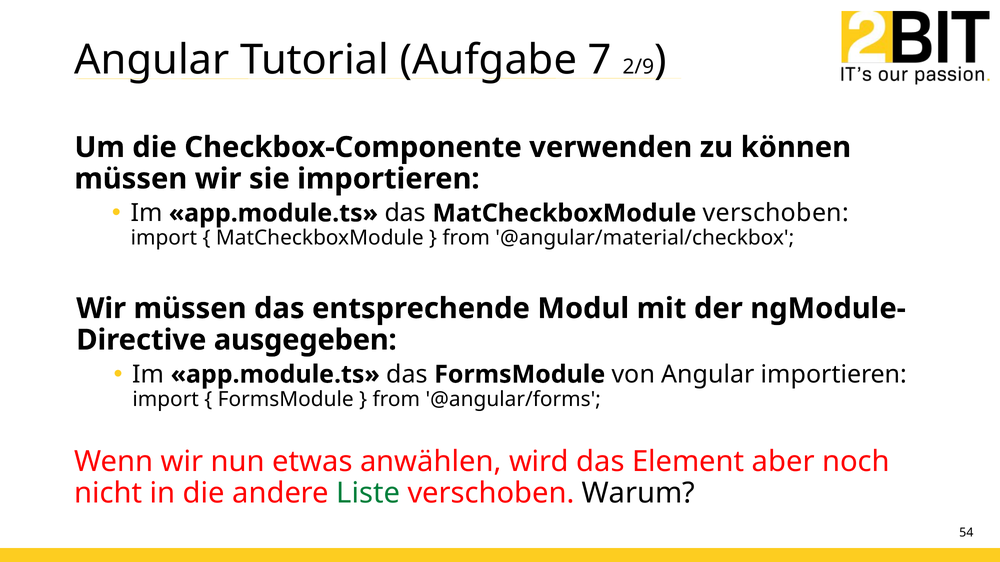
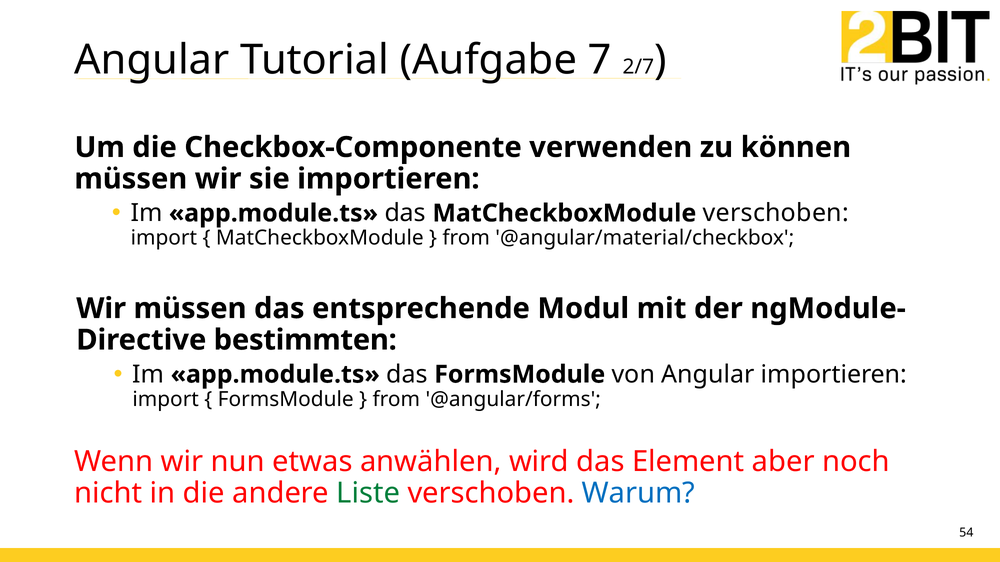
2/9: 2/9 -> 2/7
ausgegeben: ausgegeben -> bestimmten
Warum colour: black -> blue
